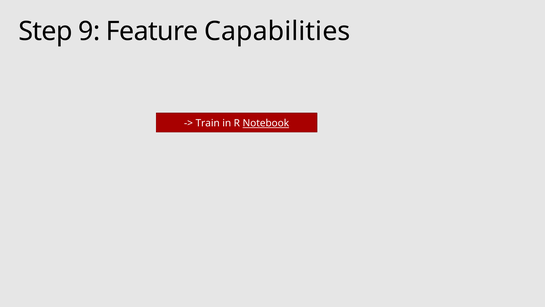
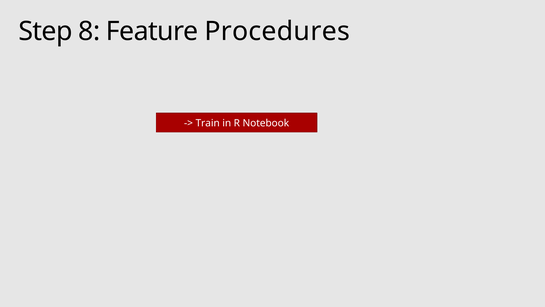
9: 9 -> 8
Capabilities: Capabilities -> Procedures
Notebook underline: present -> none
